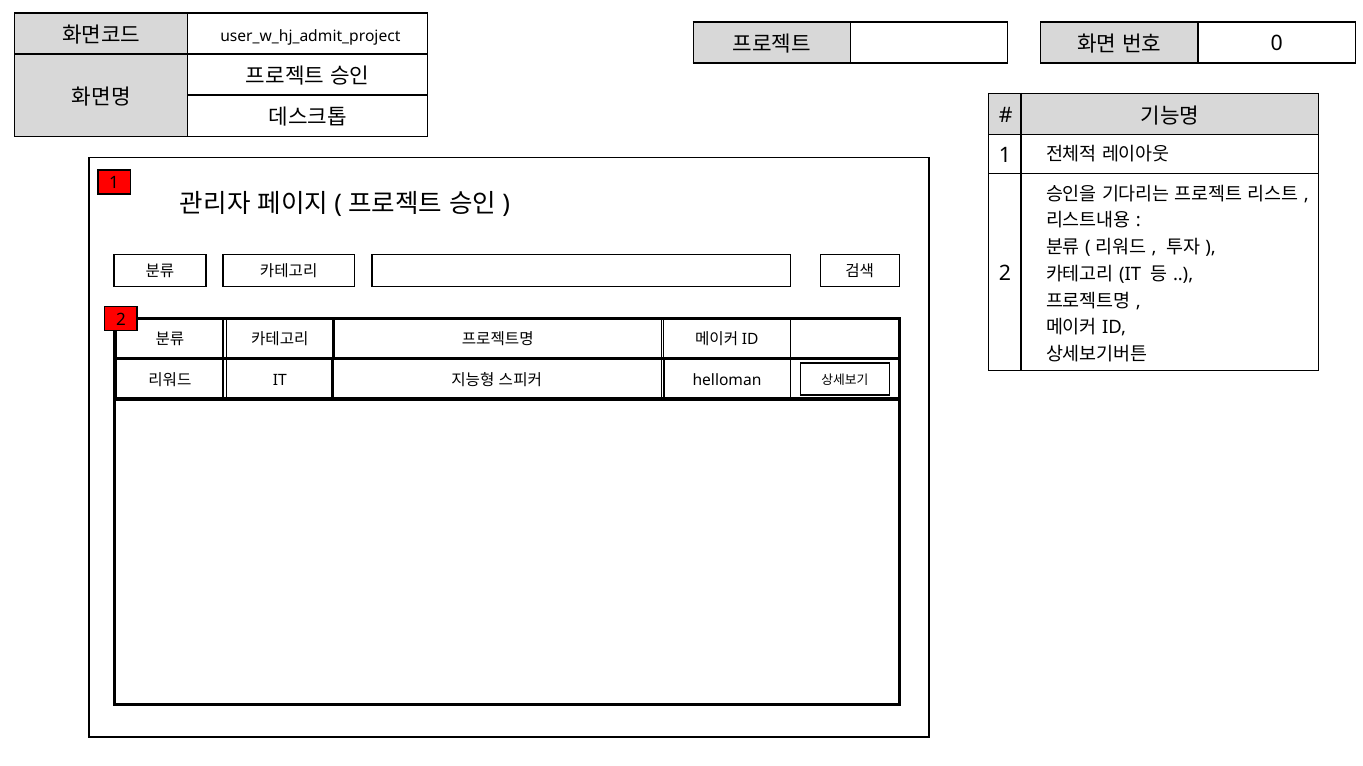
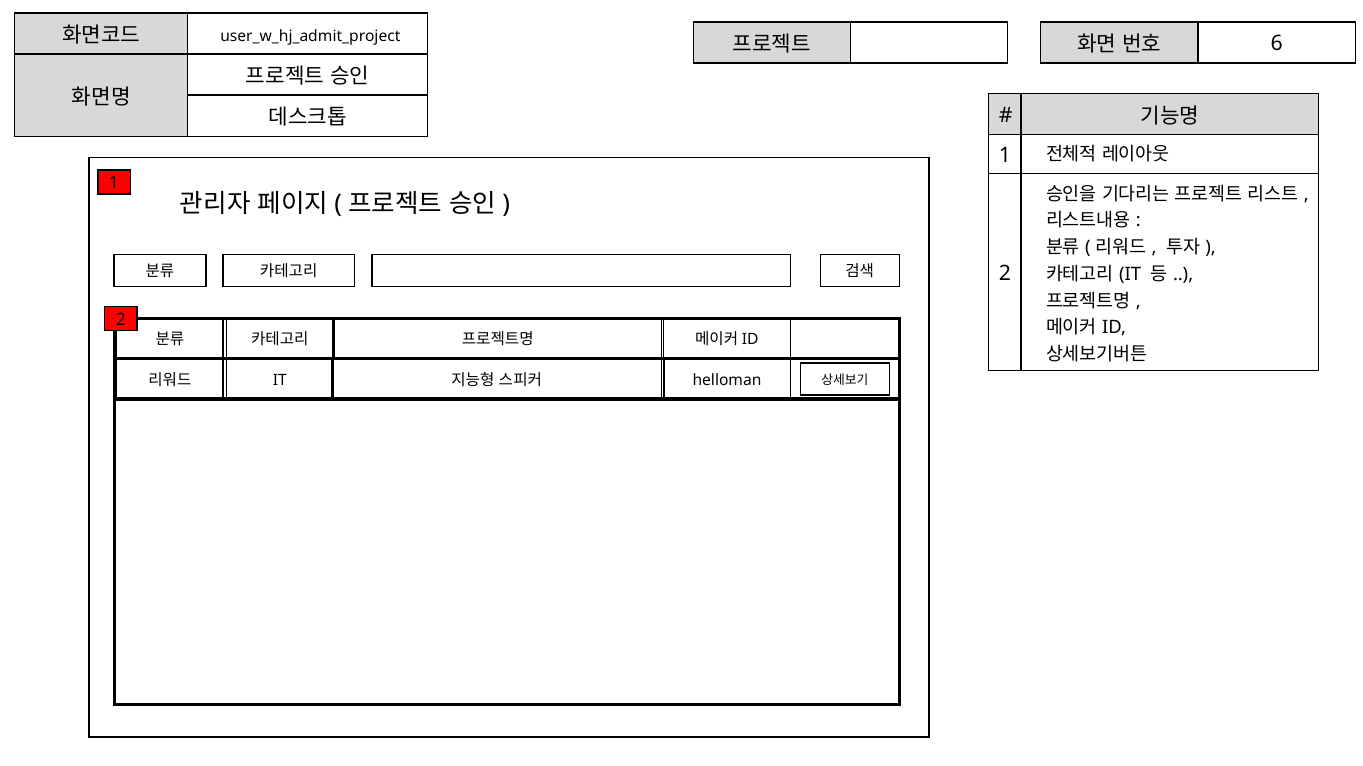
0: 0 -> 6
